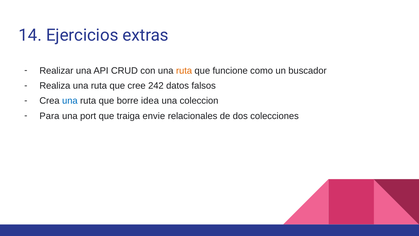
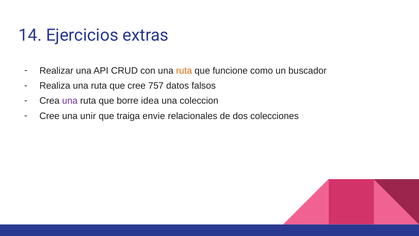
242: 242 -> 757
una at (70, 101) colour: blue -> purple
Para at (49, 116): Para -> Cree
port: port -> unir
